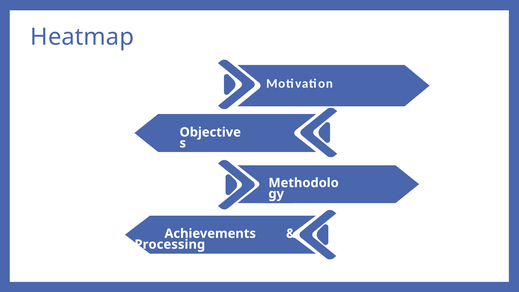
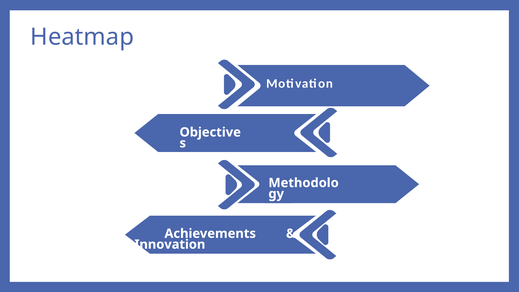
Processing: Processing -> Innovation
